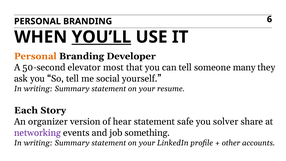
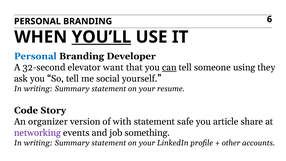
Personal at (35, 56) colour: orange -> blue
50-second: 50-second -> 32-second
most: most -> want
can underline: none -> present
many: many -> using
Each: Each -> Code
hear: hear -> with
solver: solver -> article
